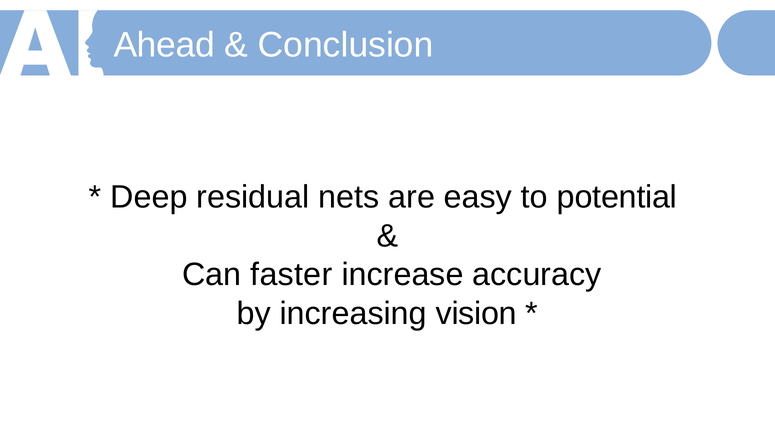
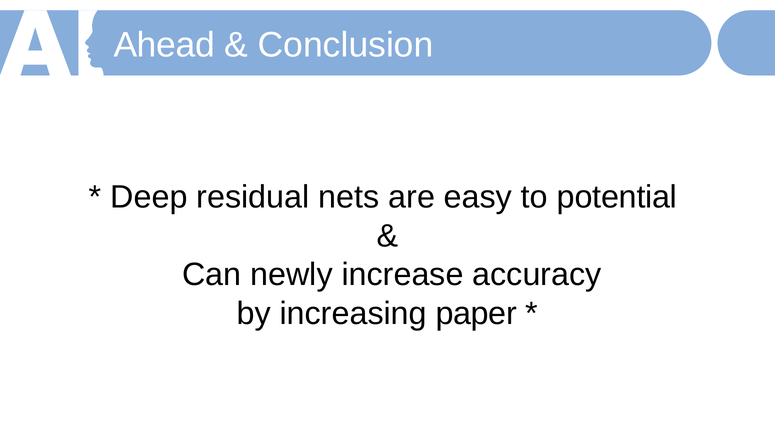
faster: faster -> newly
vision: vision -> paper
